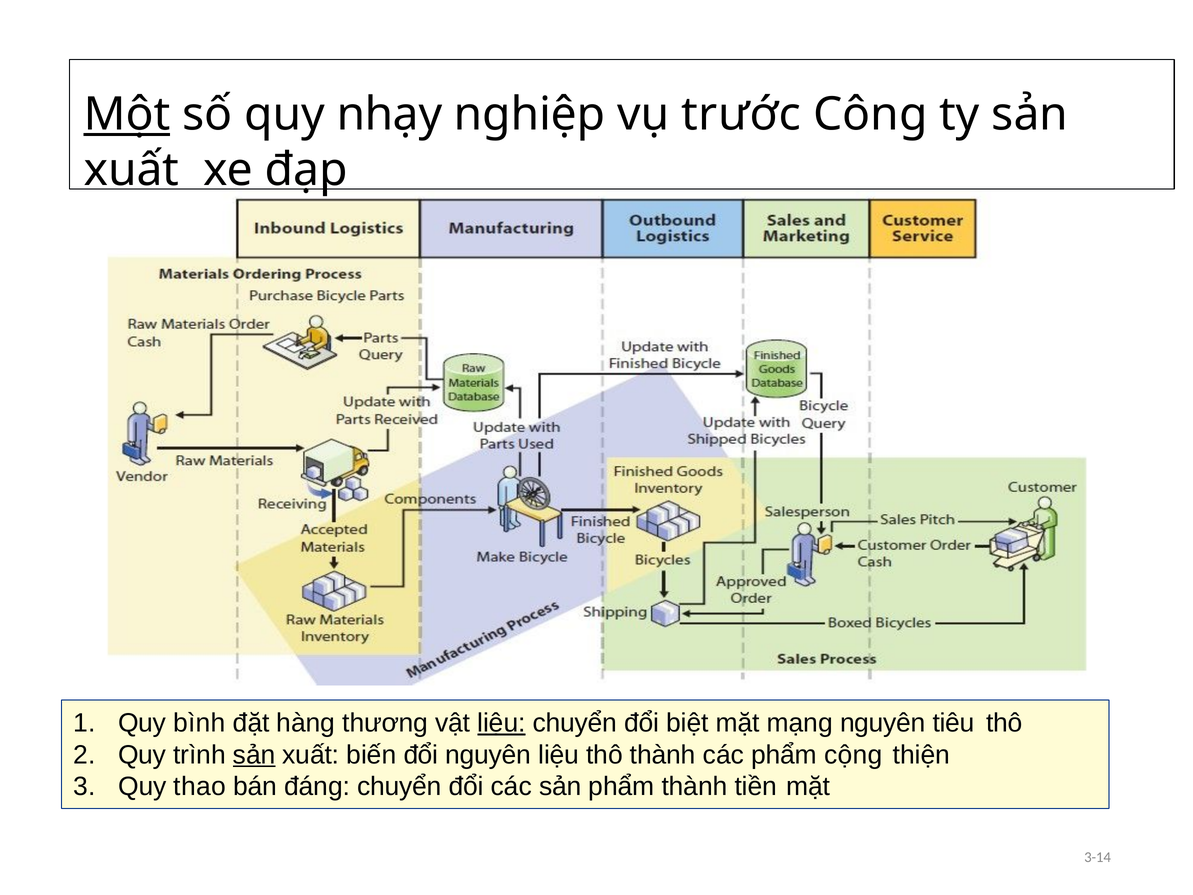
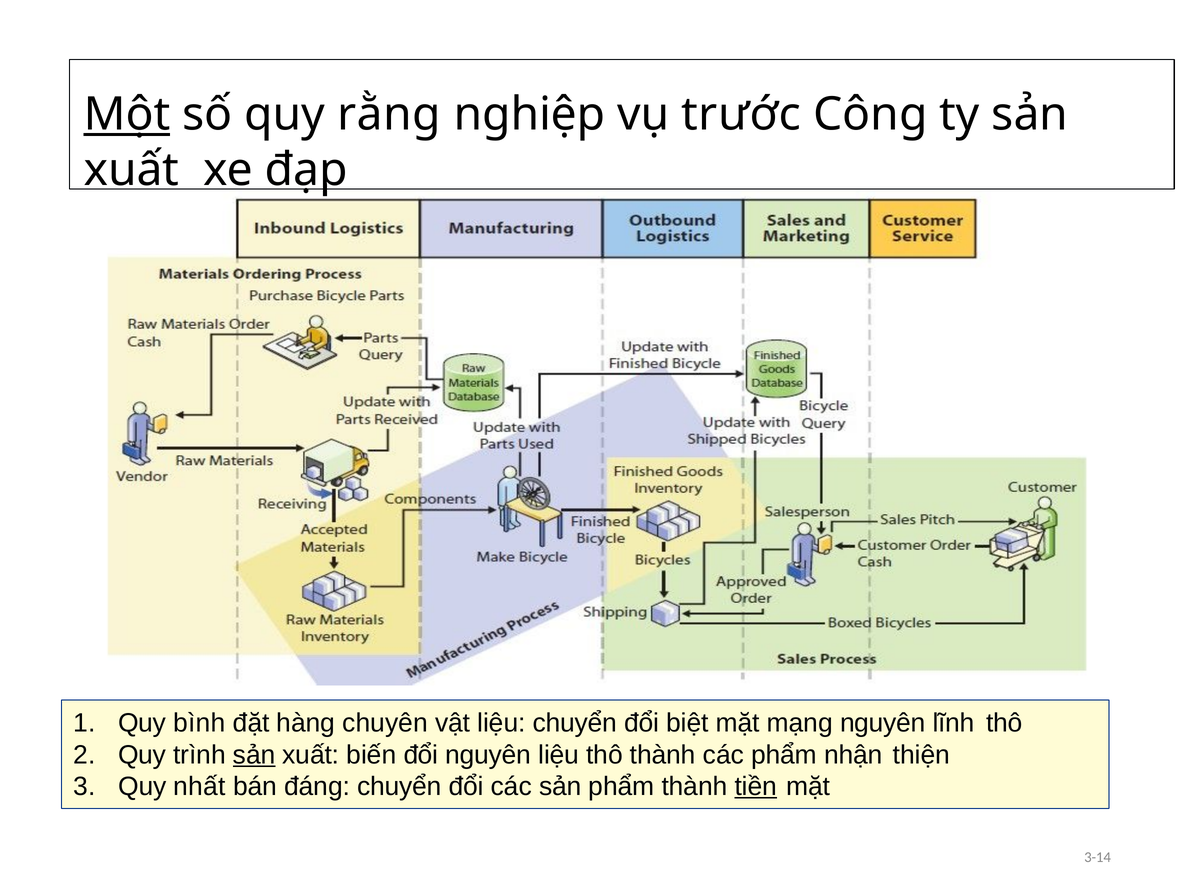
nhạy: nhạy -> rằng
thương: thương -> chuyên
liệu at (502, 723) underline: present -> none
tiêu: tiêu -> lĩnh
cộng: cộng -> nhận
thao: thao -> nhất
tiền underline: none -> present
